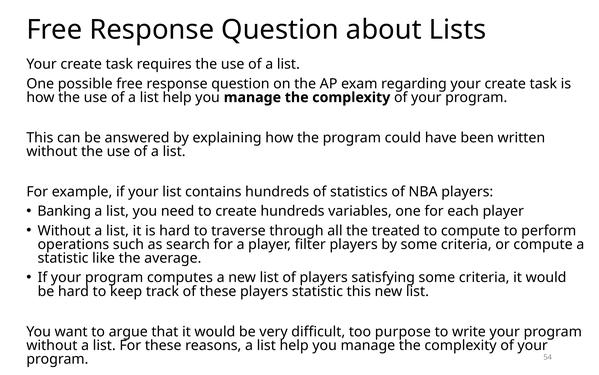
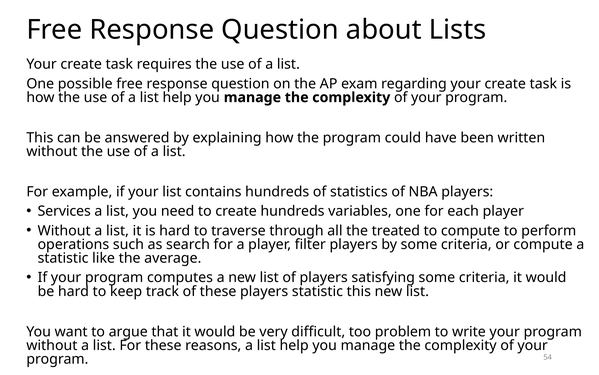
Banking: Banking -> Services
purpose: purpose -> problem
